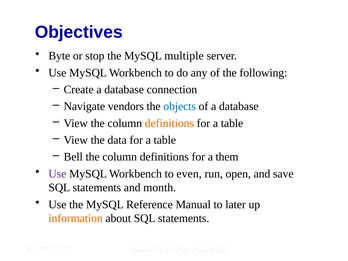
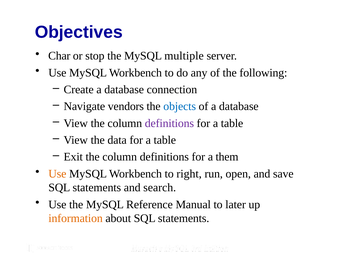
Byte: Byte -> Char
definitions at (169, 123) colour: orange -> purple
Bell: Bell -> Exit
Use at (57, 174) colour: purple -> orange
even: even -> right
month: month -> search
